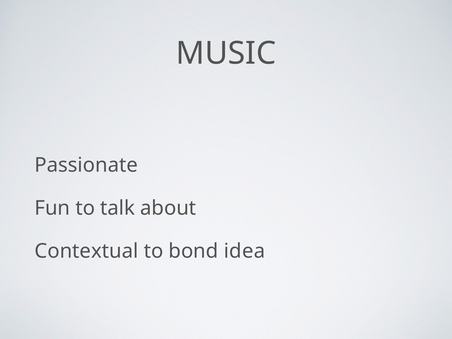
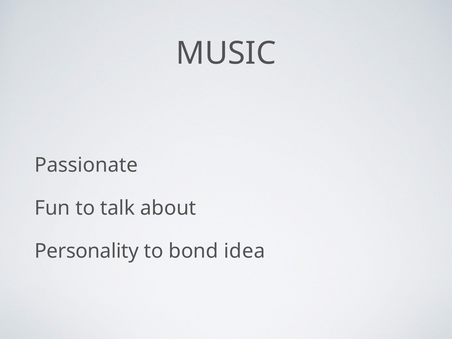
Contextual: Contextual -> Personality
